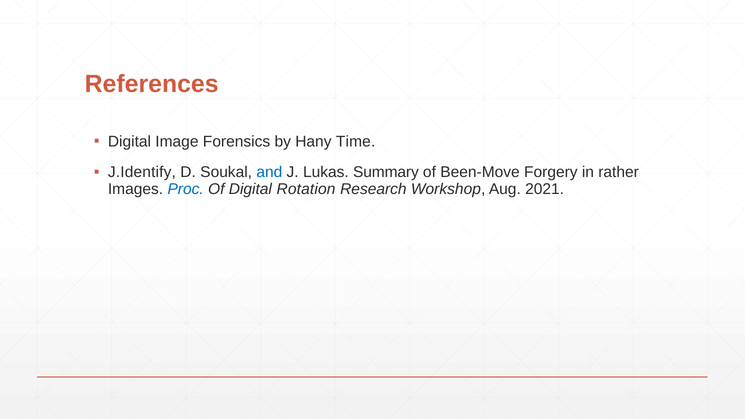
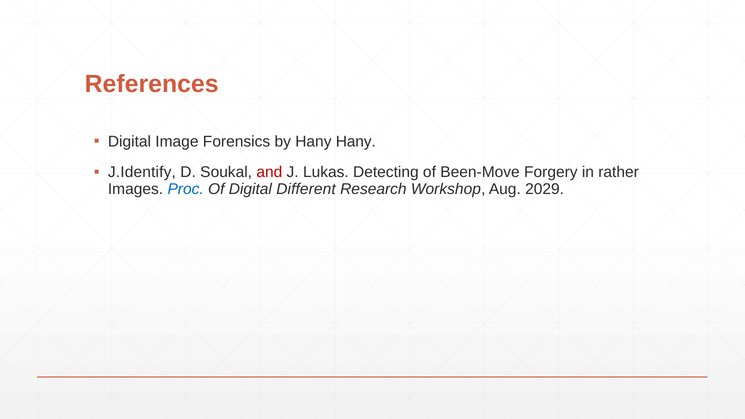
Hany Time: Time -> Hany
and colour: blue -> red
Summary: Summary -> Detecting
Rotation: Rotation -> Different
2021: 2021 -> 2029
